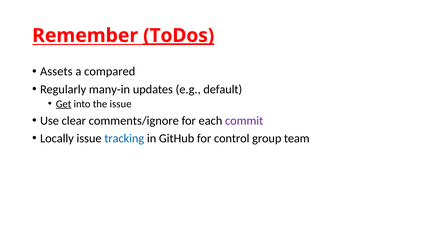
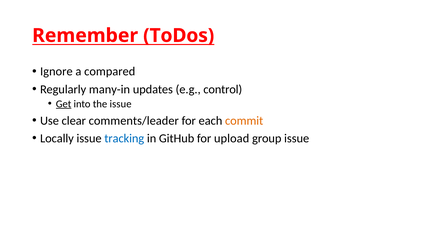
ToDos underline: present -> none
Assets: Assets -> Ignore
default: default -> control
comments/ignore: comments/ignore -> comments/leader
commit colour: purple -> orange
control: control -> upload
group team: team -> issue
